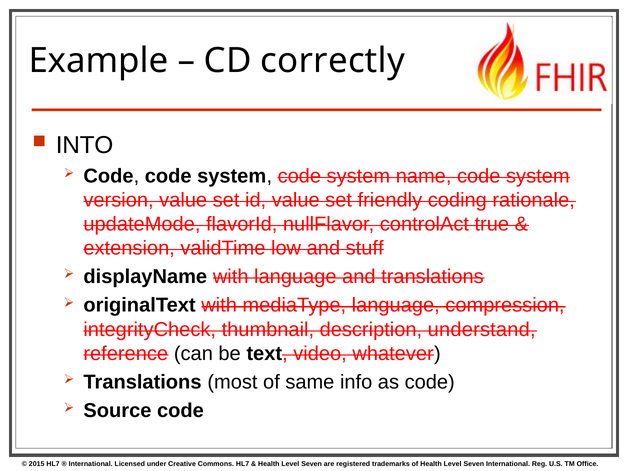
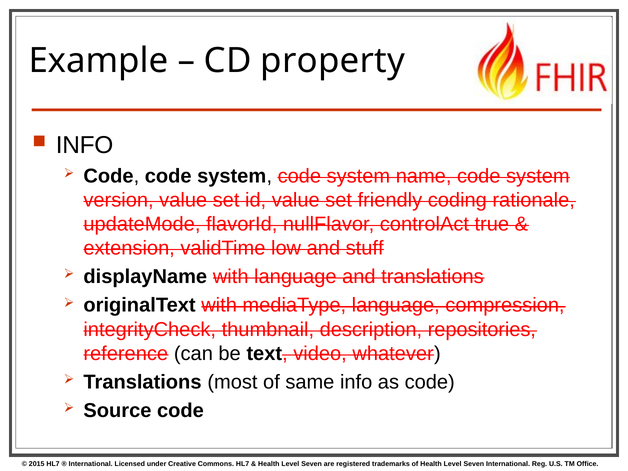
correctly: correctly -> property
INTO at (85, 145): INTO -> INFO
understand: understand -> repositories
